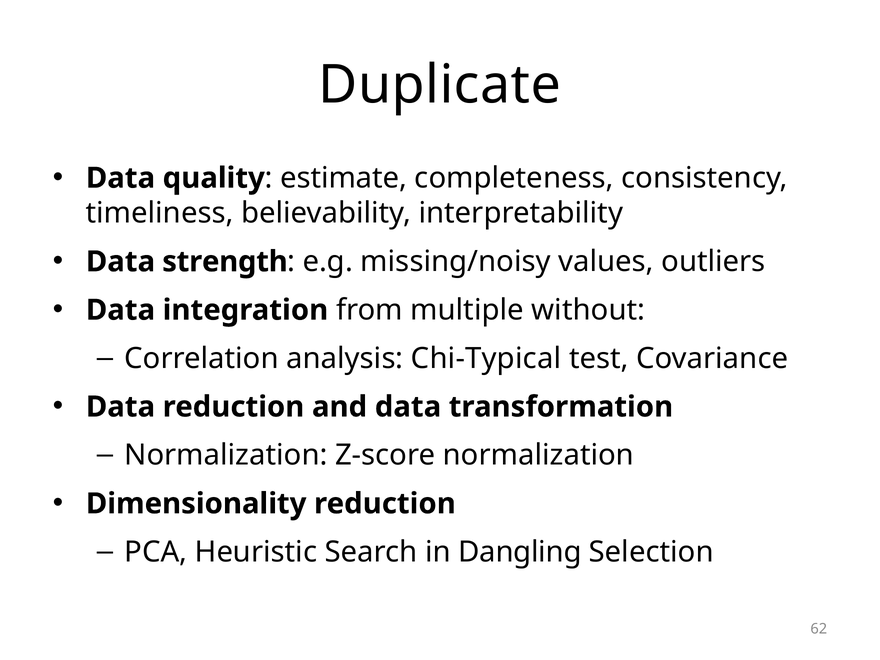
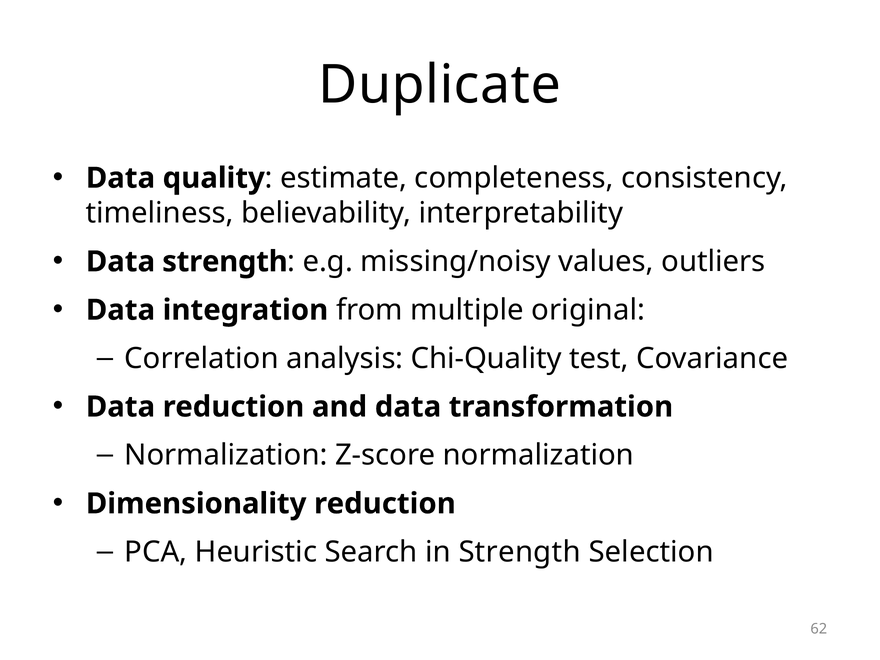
without: without -> original
Chi-Typical: Chi-Typical -> Chi-Quality
in Dangling: Dangling -> Strength
